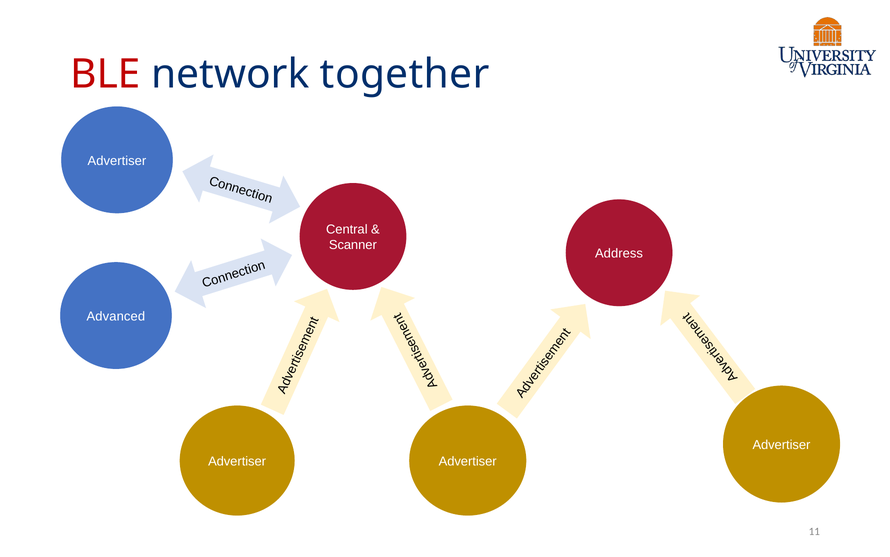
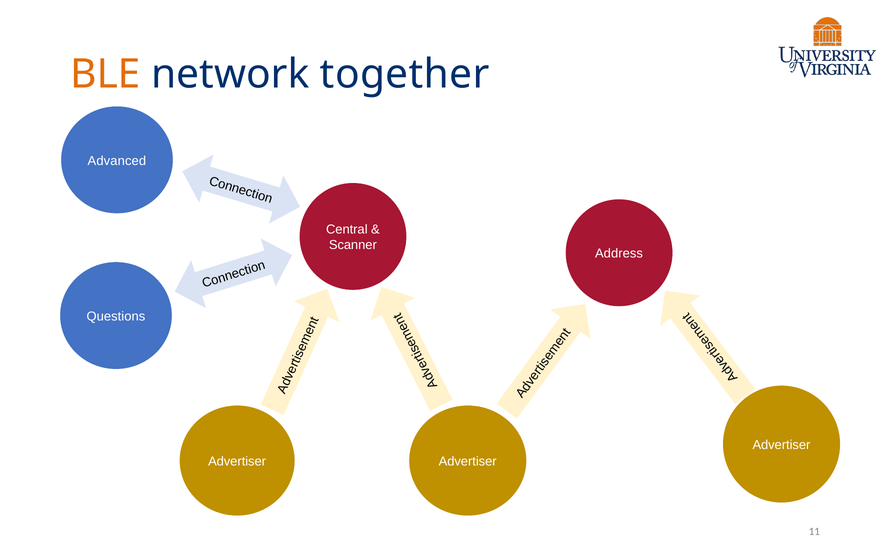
BLE colour: red -> orange
Advertiser at (117, 161): Advertiser -> Advanced
Advanced: Advanced -> Questions
